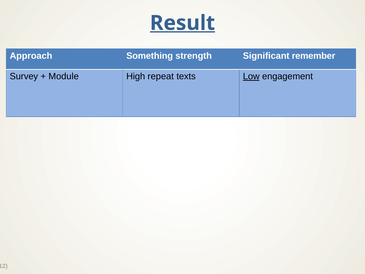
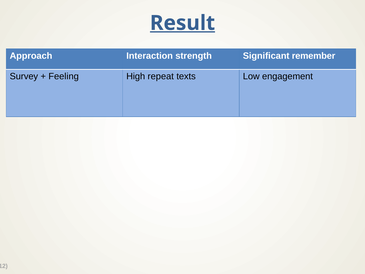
Something: Something -> Interaction
Module: Module -> Feeling
Low underline: present -> none
